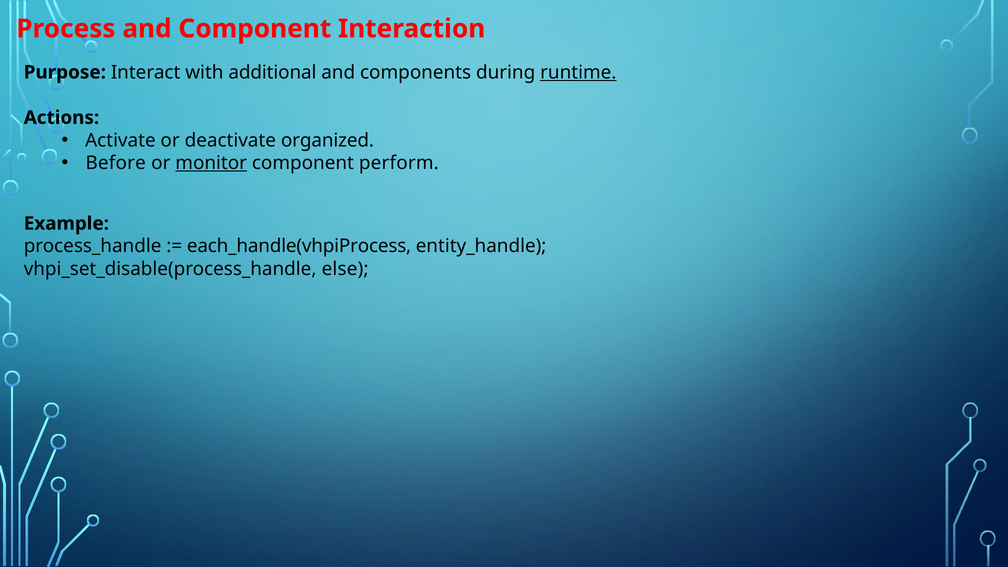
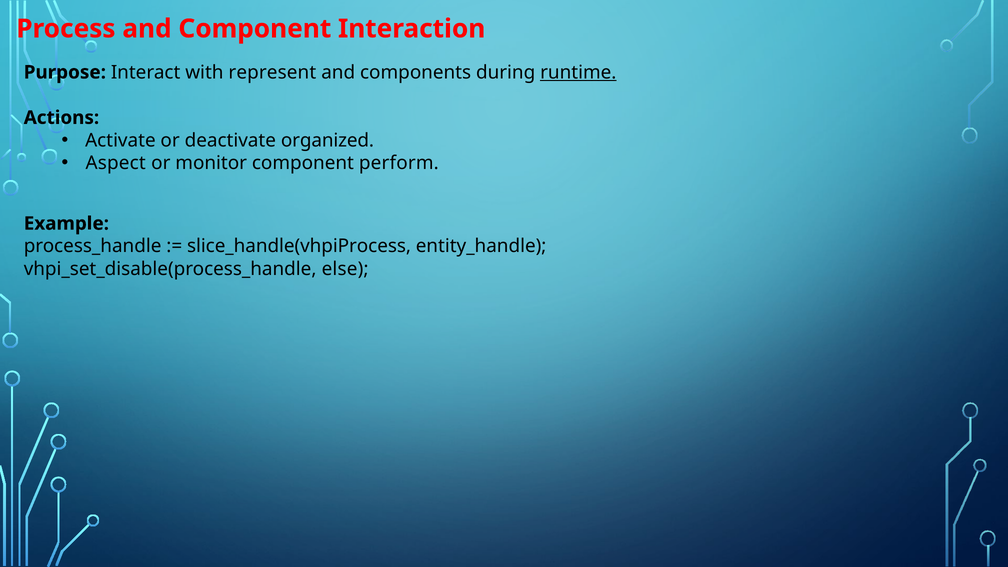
additional: additional -> represent
Before: Before -> Aspect
monitor underline: present -> none
each_handle(vhpiProcess: each_handle(vhpiProcess -> slice_handle(vhpiProcess
